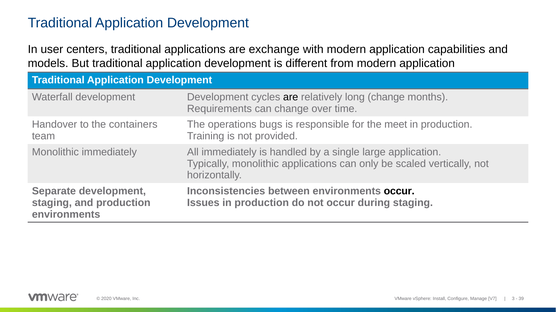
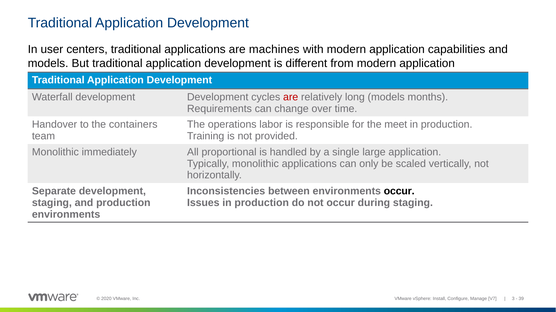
exchange: exchange -> machines
are at (291, 97) colour: black -> red
long change: change -> models
bugs: bugs -> labor
All immediately: immediately -> proportional
